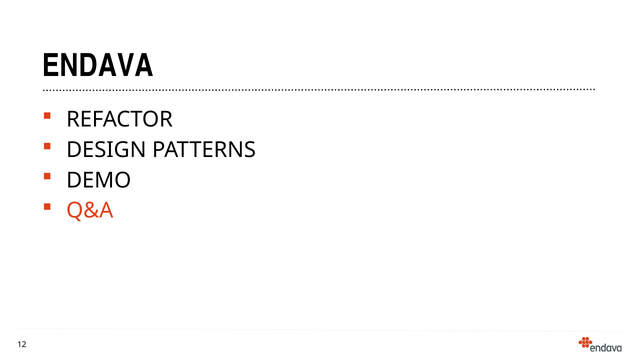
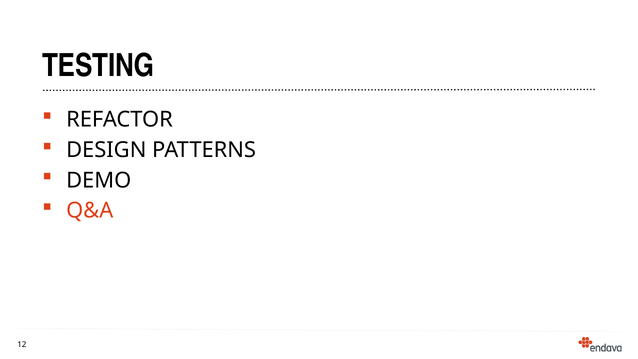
ENDAVA: ENDAVA -> TESTING
